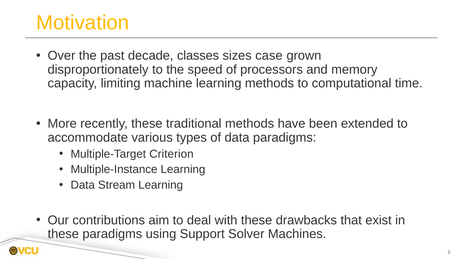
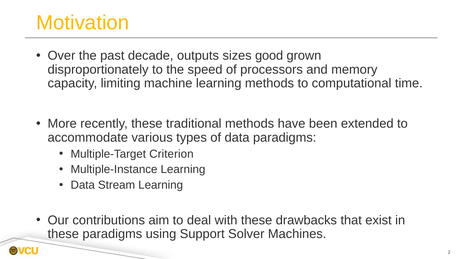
classes: classes -> outputs
case: case -> good
